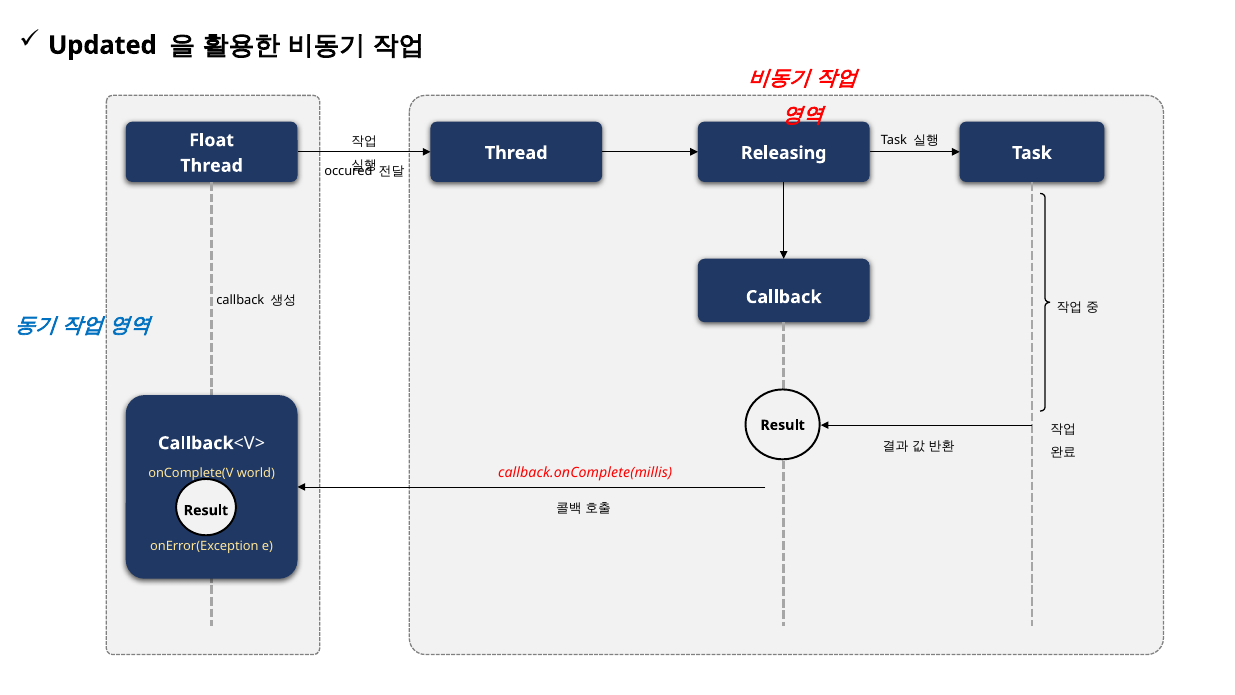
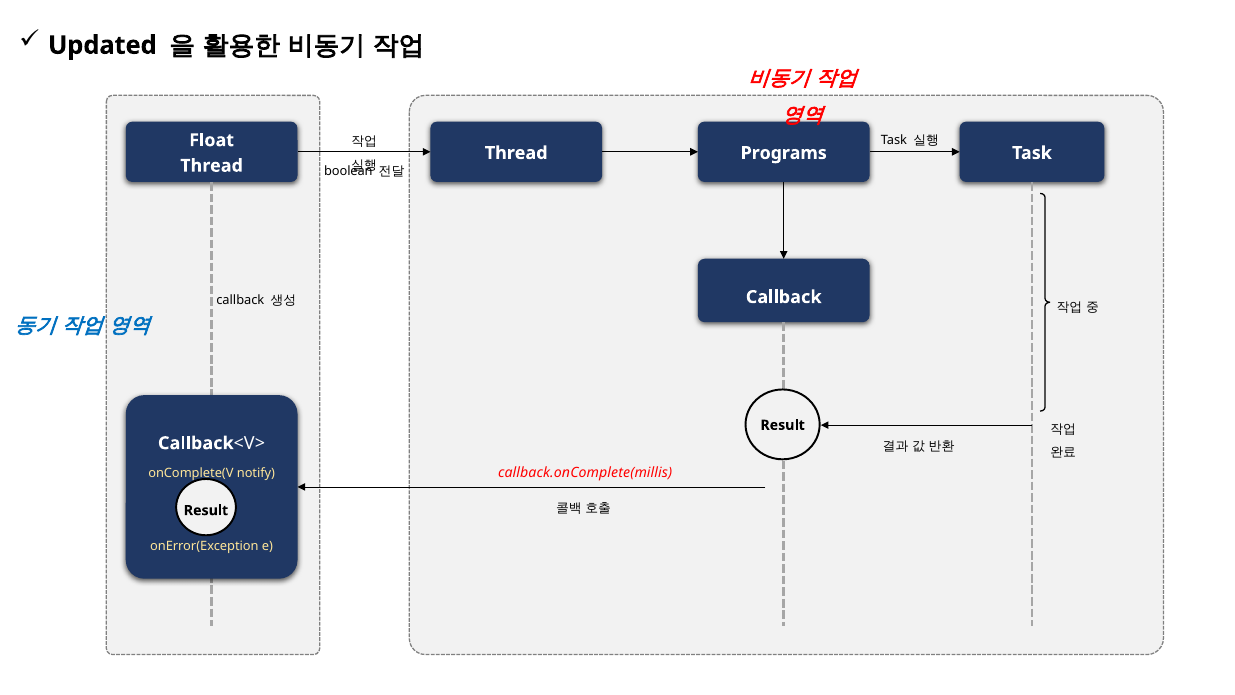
Releasing: Releasing -> Programs
occured: occured -> boolean
world: world -> notify
